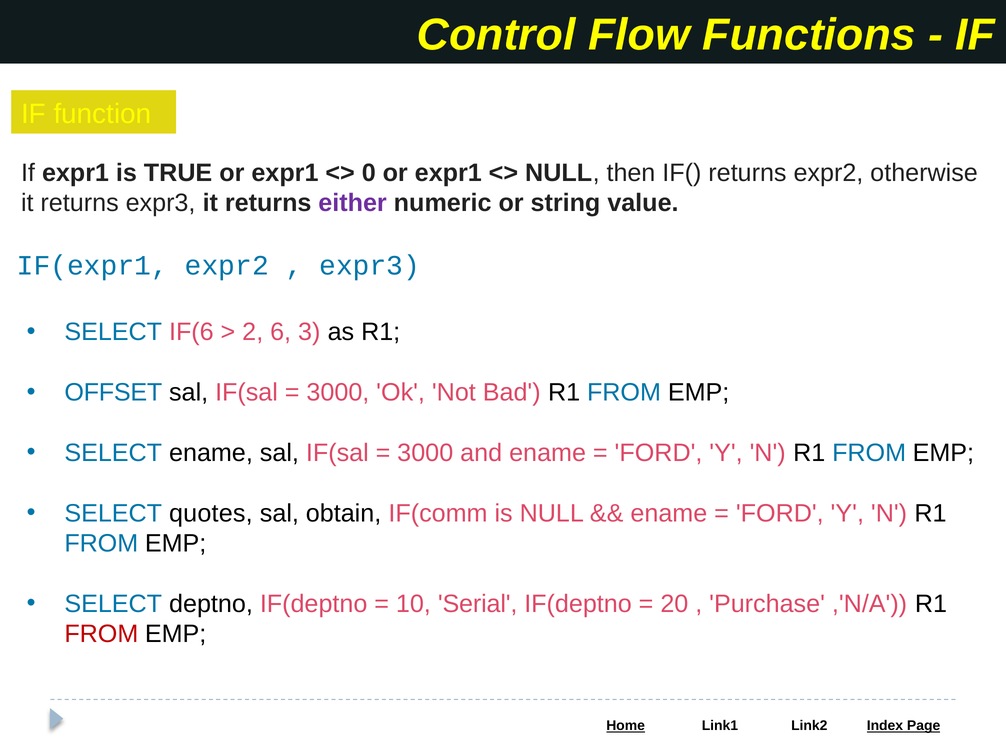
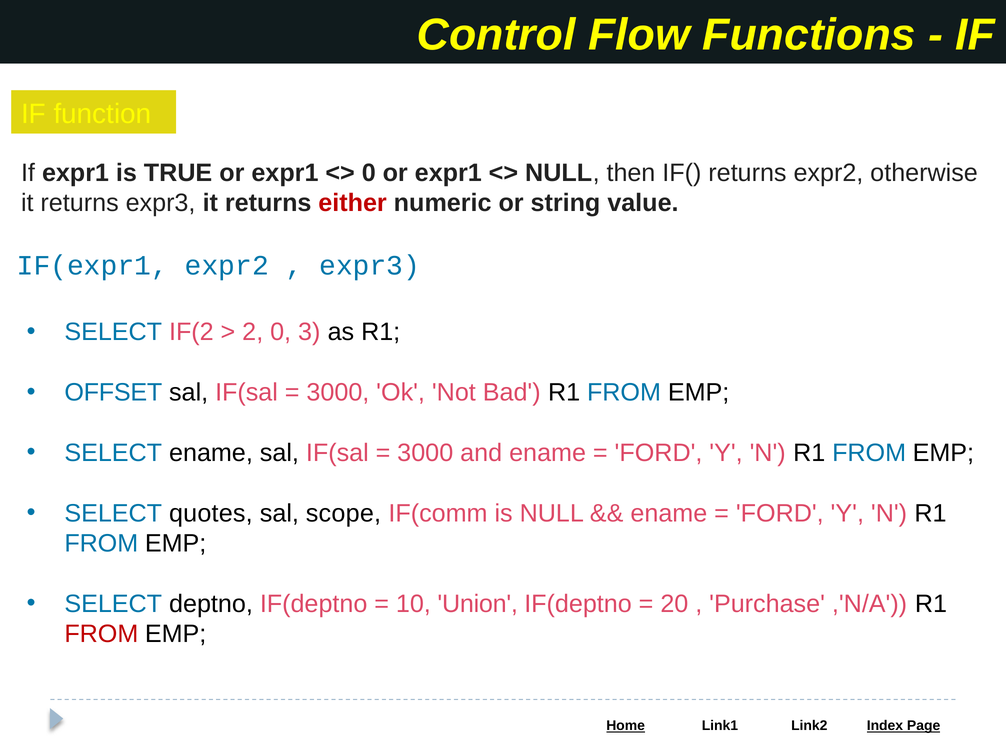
either colour: purple -> red
IF(6: IF(6 -> IF(2
2 6: 6 -> 0
obtain: obtain -> scope
Serial: Serial -> Union
